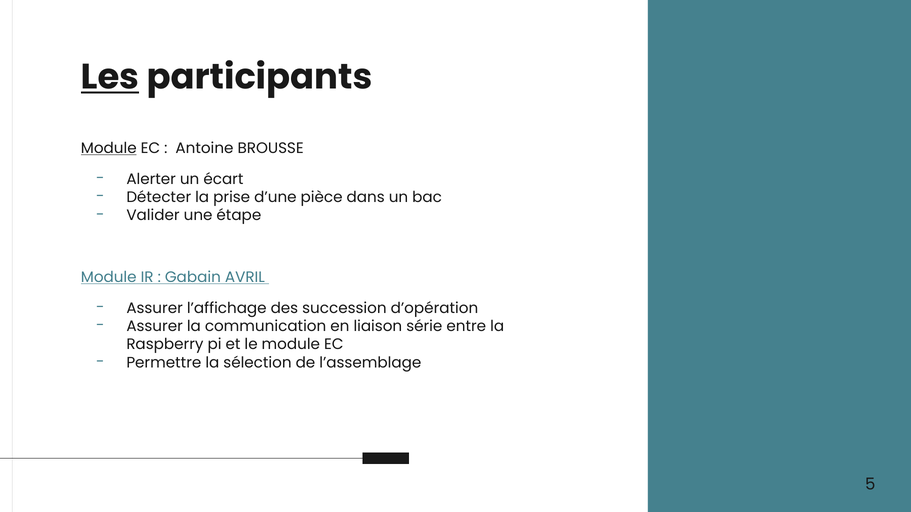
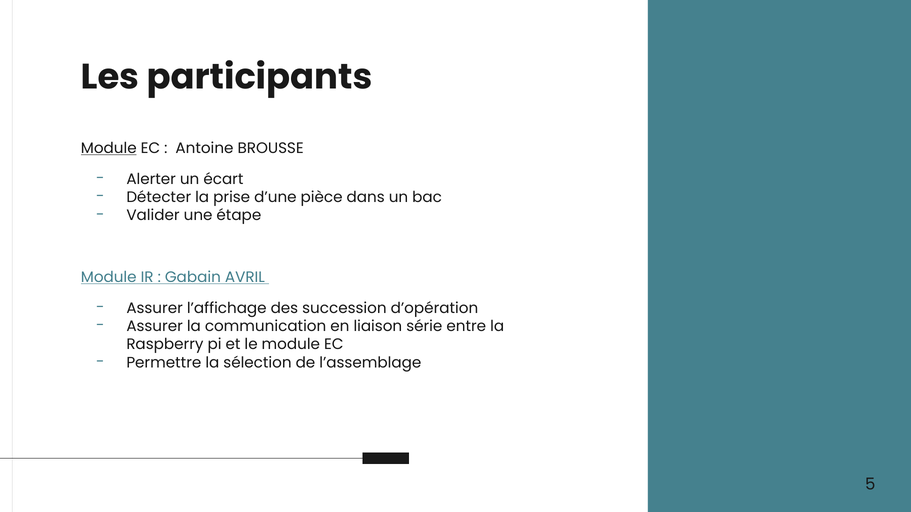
Les underline: present -> none
